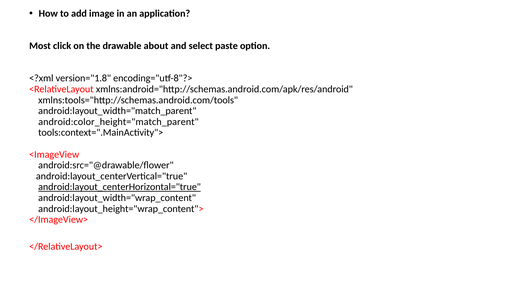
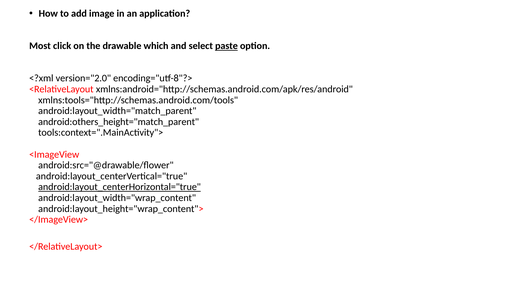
about: about -> which
paste underline: none -> present
version="1.8: version="1.8 -> version="2.0
android:color_height="match_parent: android:color_height="match_parent -> android:others_height="match_parent
